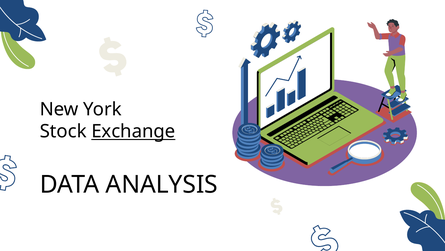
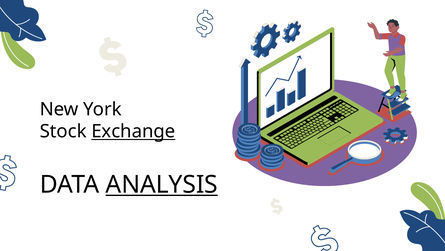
ANALYSIS underline: none -> present
